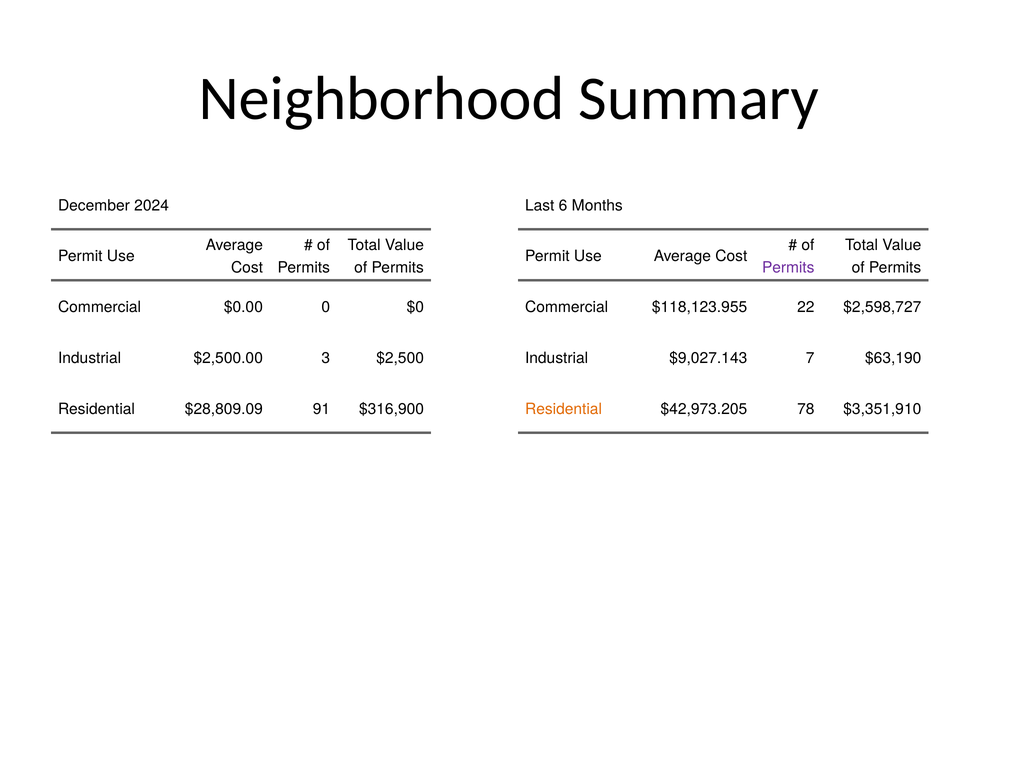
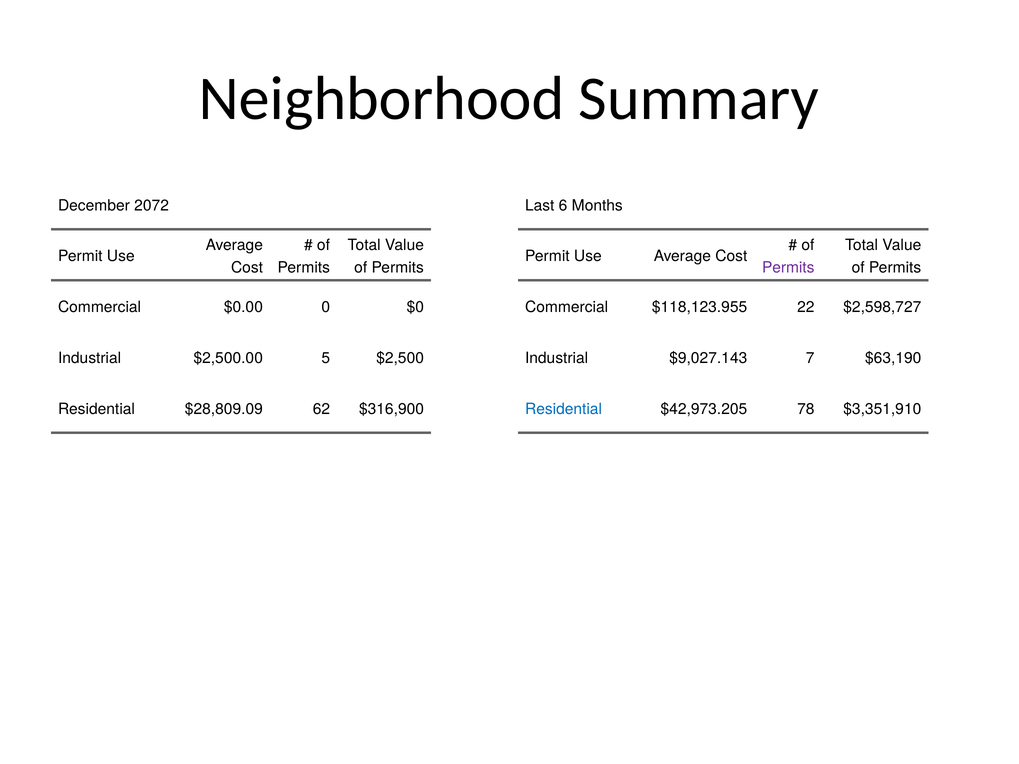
2024: 2024 -> 2072
3: 3 -> 5
91: 91 -> 62
Residential at (564, 409) colour: orange -> blue
